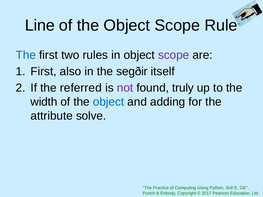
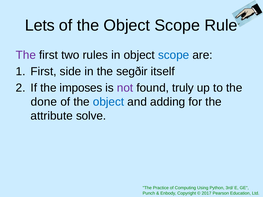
Line: Line -> Lets
The at (26, 55) colour: blue -> purple
scope at (174, 55) colour: purple -> blue
also: also -> side
referred: referred -> imposes
width: width -> done
